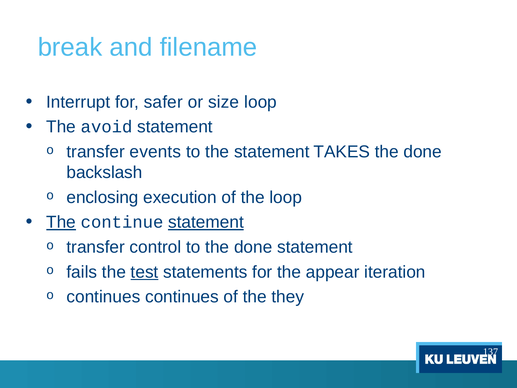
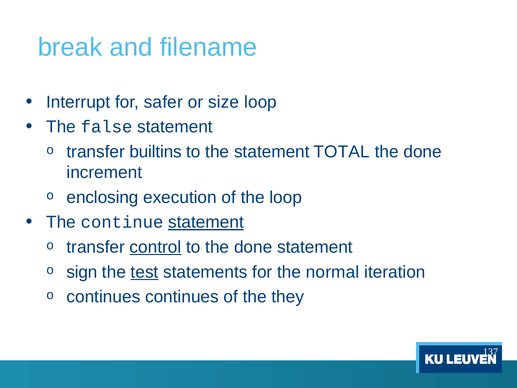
avoid: avoid -> false
events: events -> builtins
TAKES: TAKES -> TOTAL
backslash: backslash -> increment
The at (61, 222) underline: present -> none
control underline: none -> present
fails: fails -> sign
appear: appear -> normal
